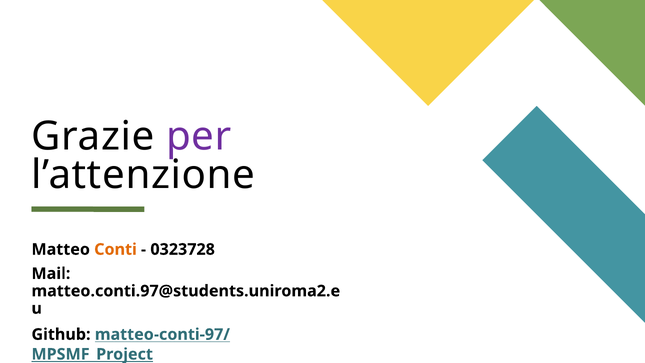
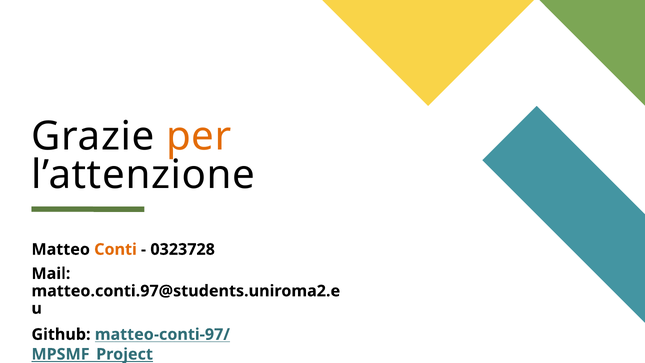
per colour: purple -> orange
